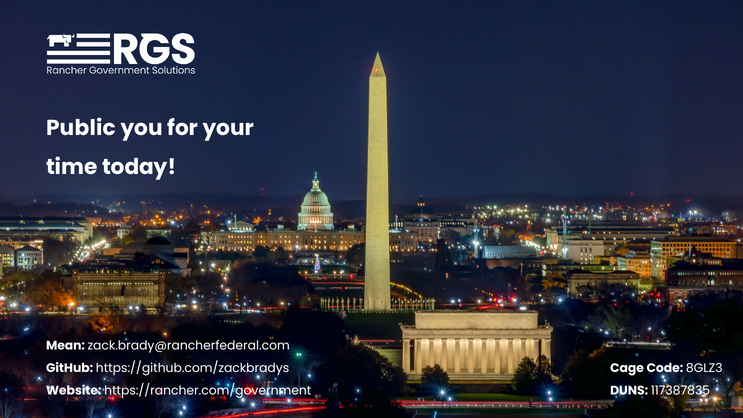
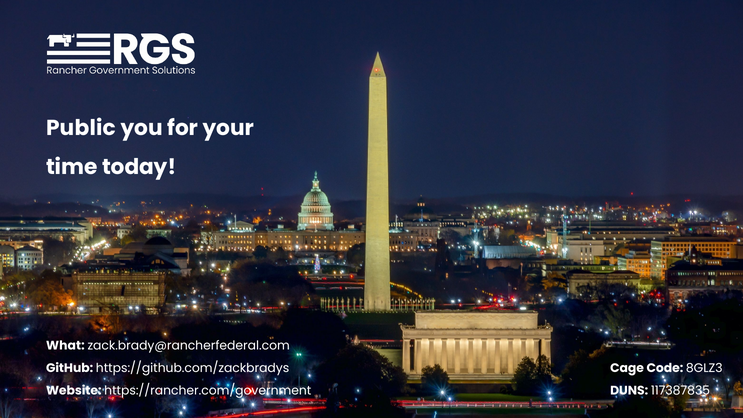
Mean: Mean -> What
